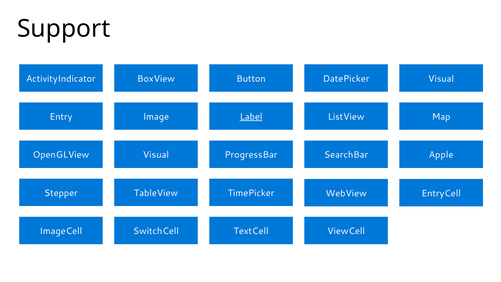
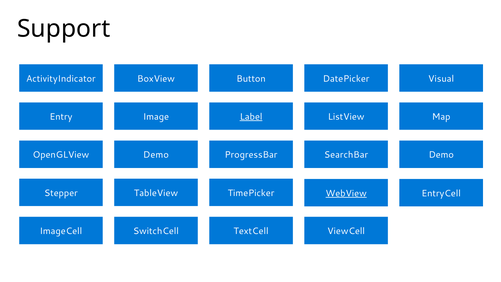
OpenGLView Visual: Visual -> Demo
SearchBar Apple: Apple -> Demo
WebView underline: none -> present
